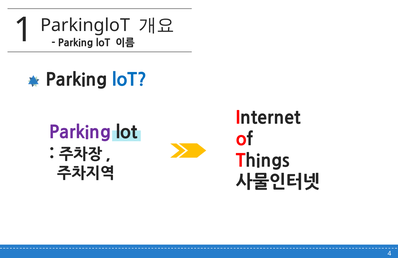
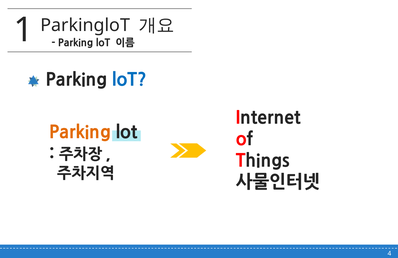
Parking at (80, 133) colour: purple -> orange
